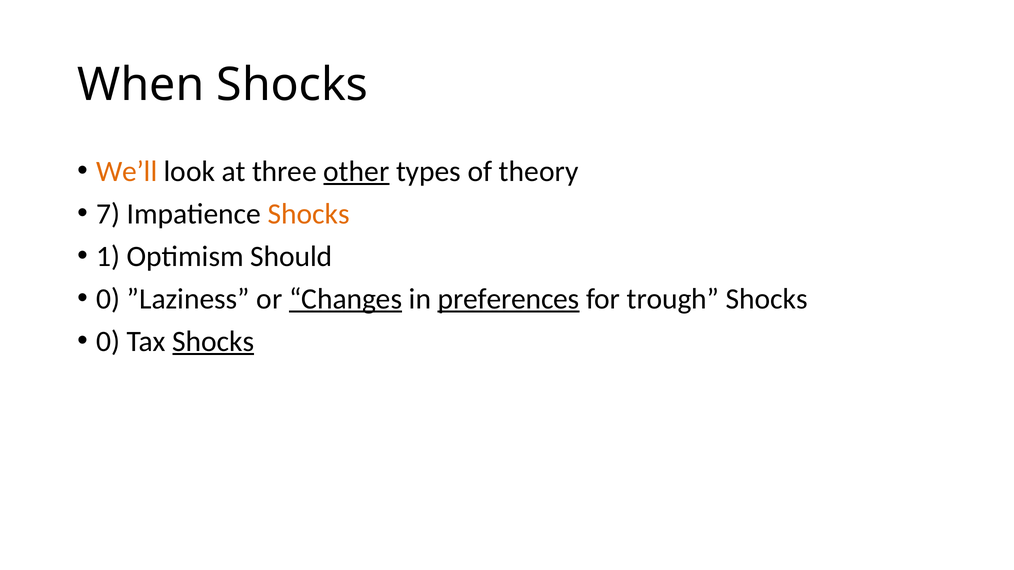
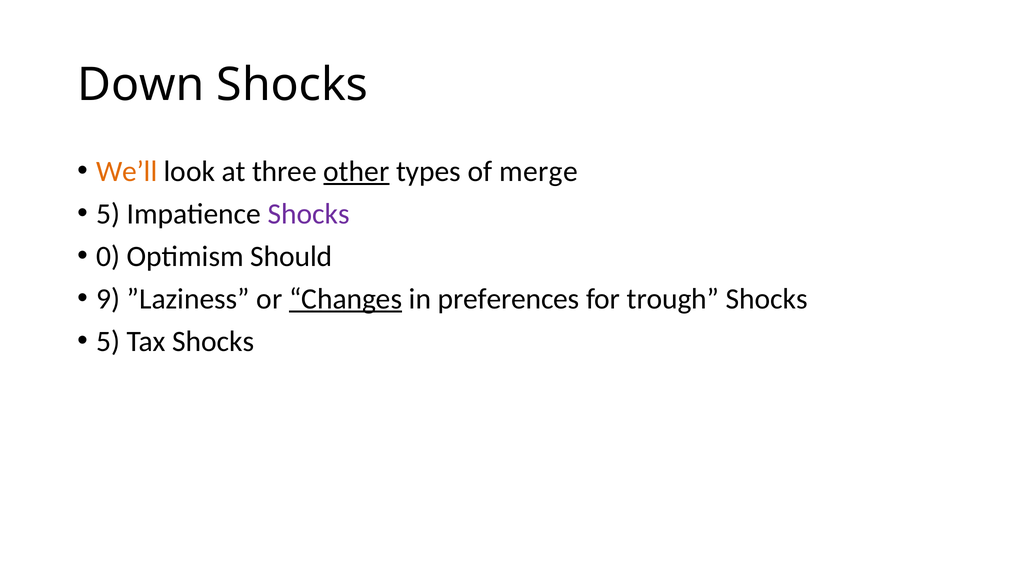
When: When -> Down
theory: theory -> merge
7 at (108, 214): 7 -> 5
Shocks at (309, 214) colour: orange -> purple
1: 1 -> 0
0 at (108, 299): 0 -> 9
preferences underline: present -> none
0 at (108, 342): 0 -> 5
Shocks at (213, 342) underline: present -> none
